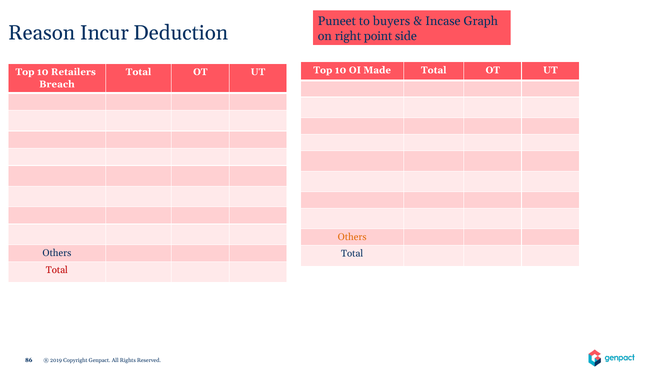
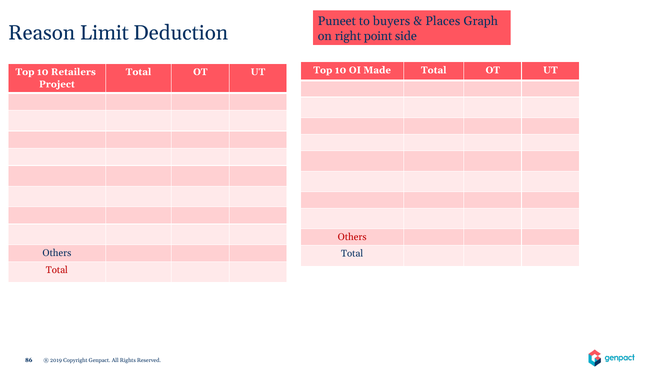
Incase: Incase -> Places
Incur: Incur -> Limit
Breach: Breach -> Project
Others at (352, 237) colour: orange -> red
